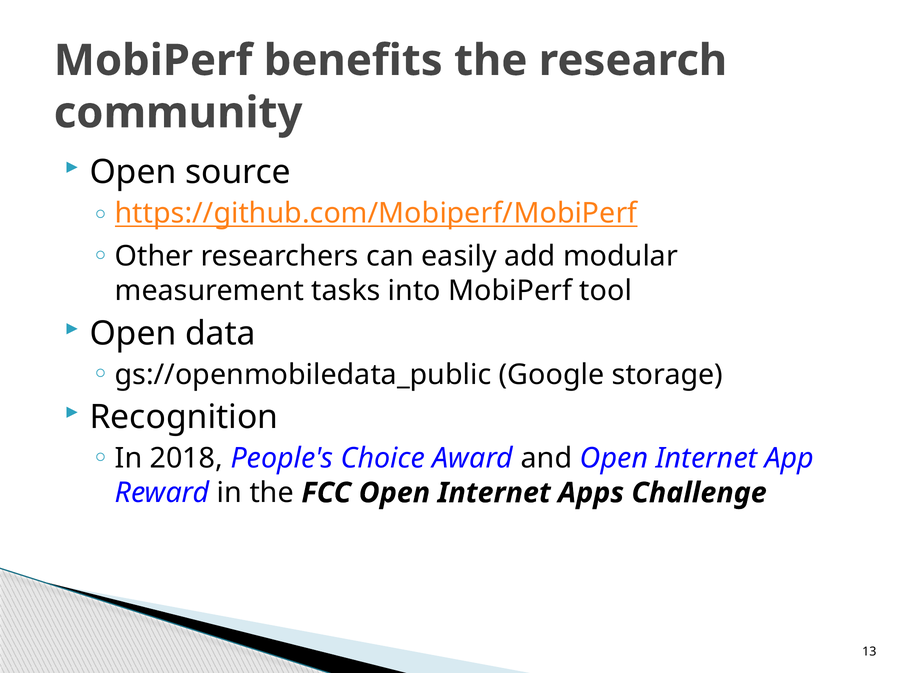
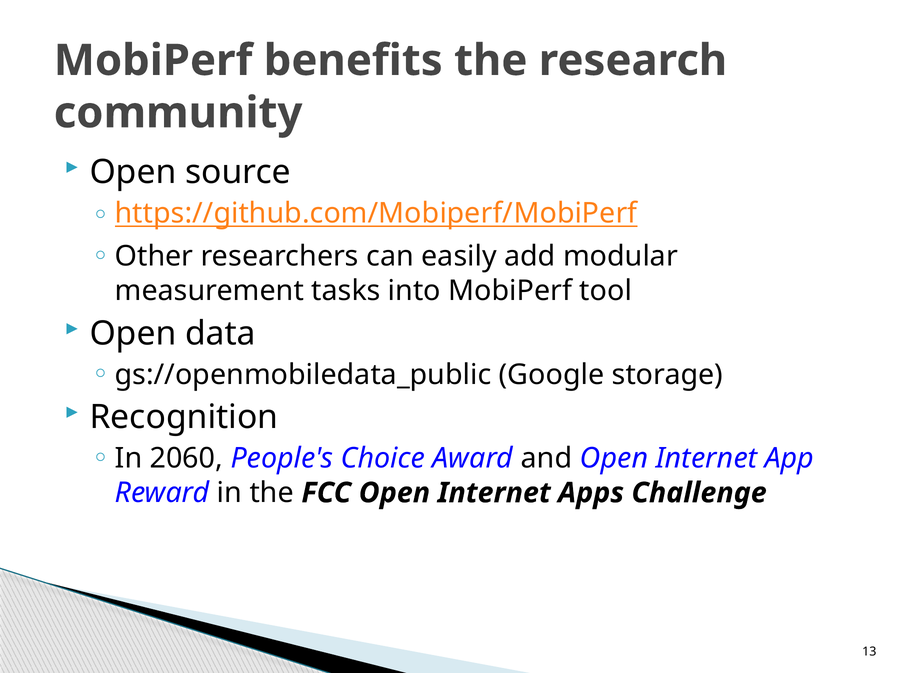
2018: 2018 -> 2060
